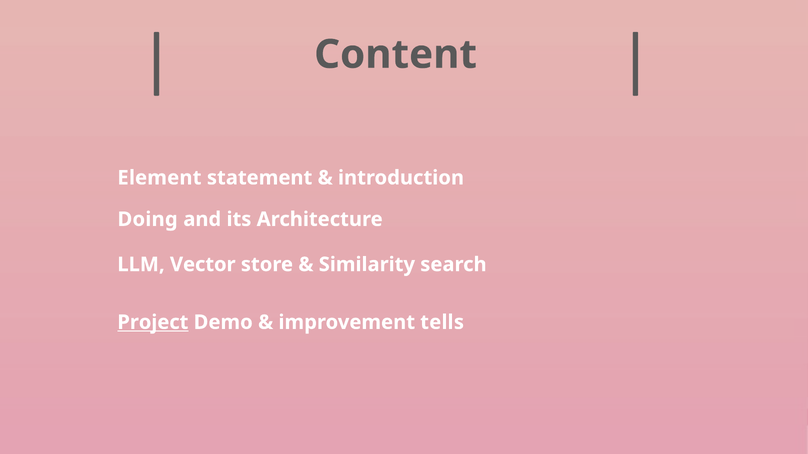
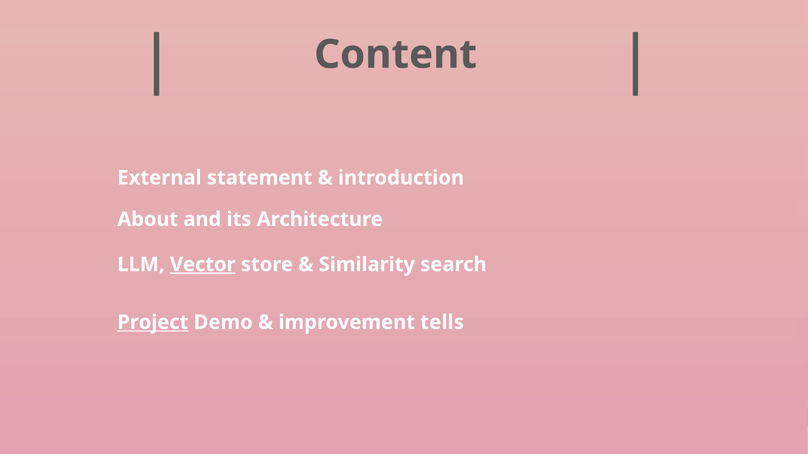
Element: Element -> External
Doing: Doing -> About
Vector underline: none -> present
